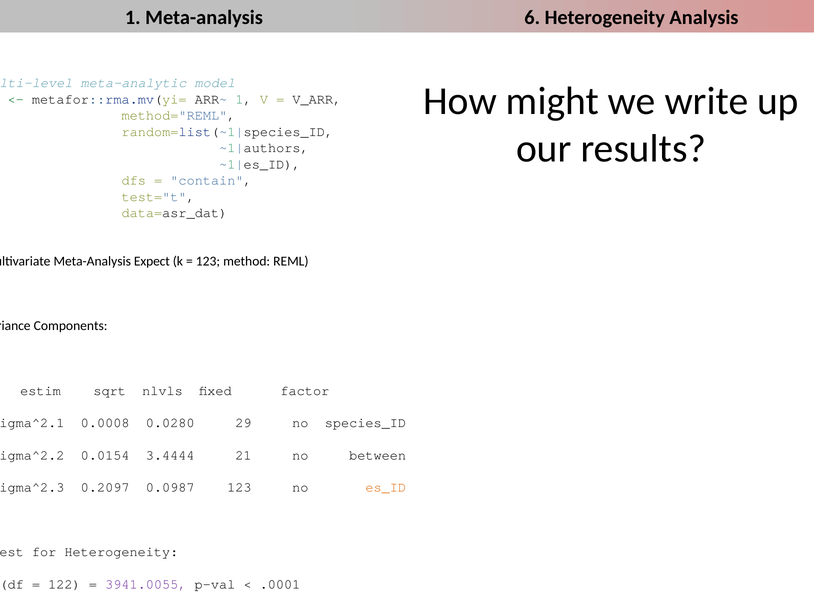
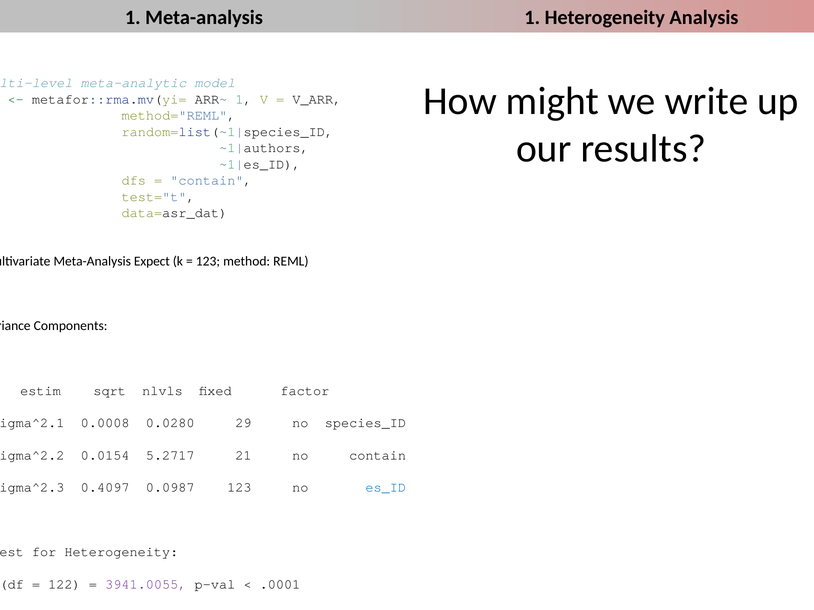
Meta-analysis 6: 6 -> 1
3.4444: 3.4444 -> 5.2717
no between: between -> contain
0.2097: 0.2097 -> 0.4097
es_ID colour: orange -> blue
